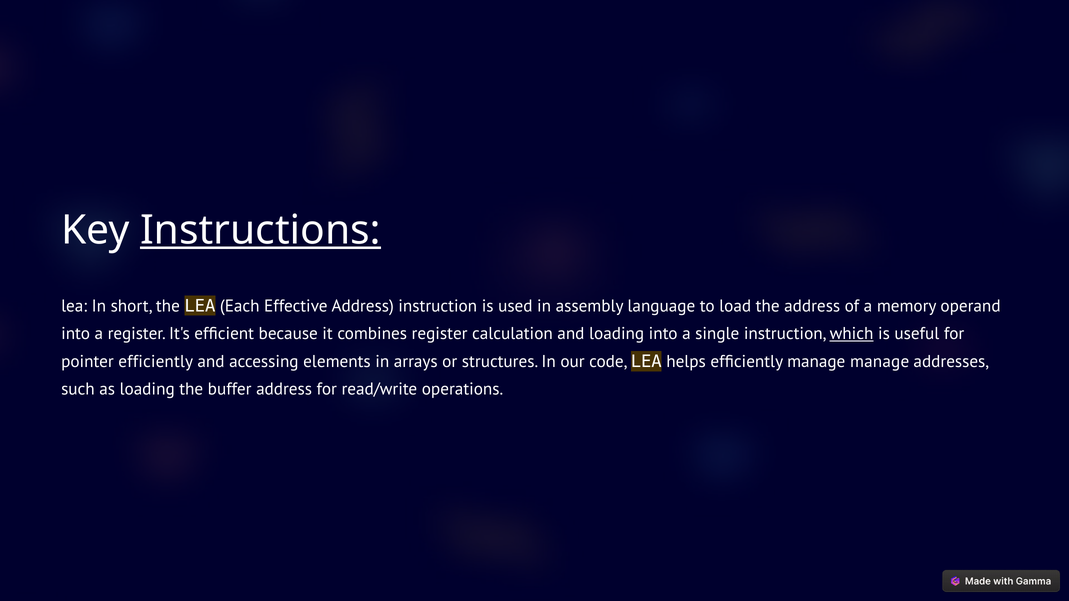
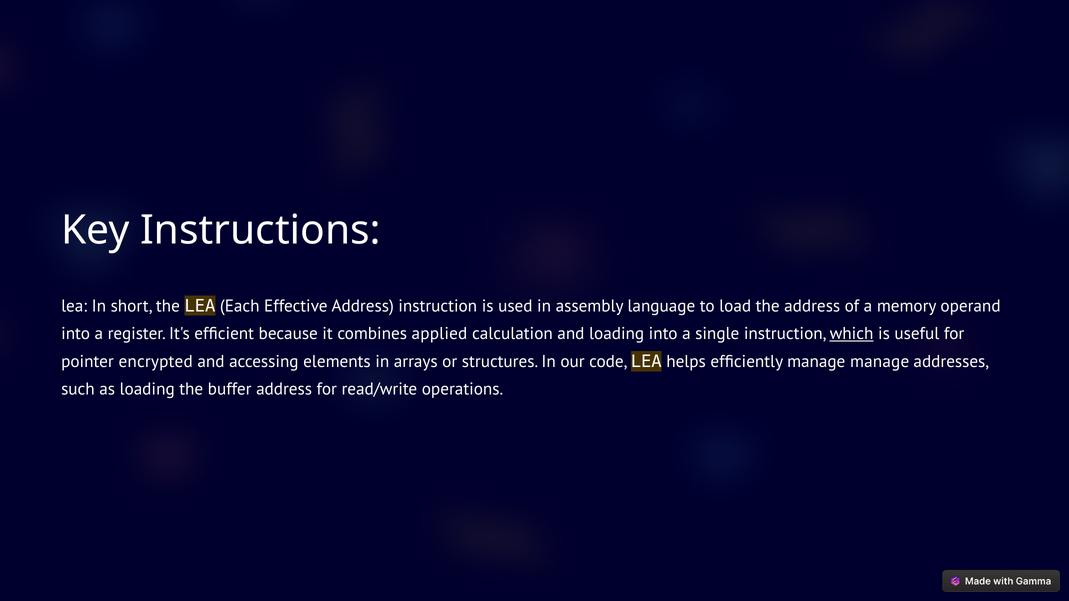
Instructions underline: present -> none
combines register: register -> applied
pointer efficiently: efficiently -> encrypted
